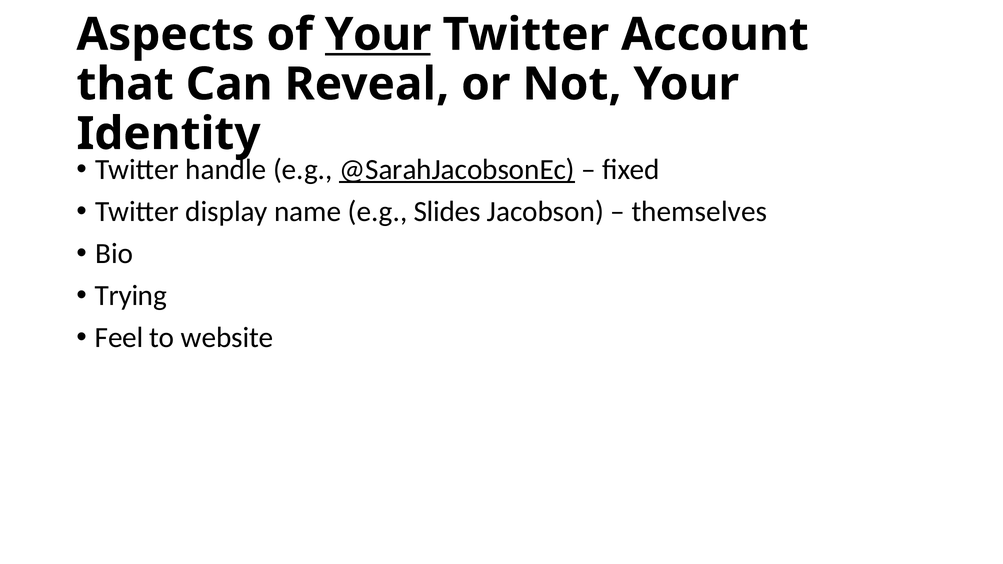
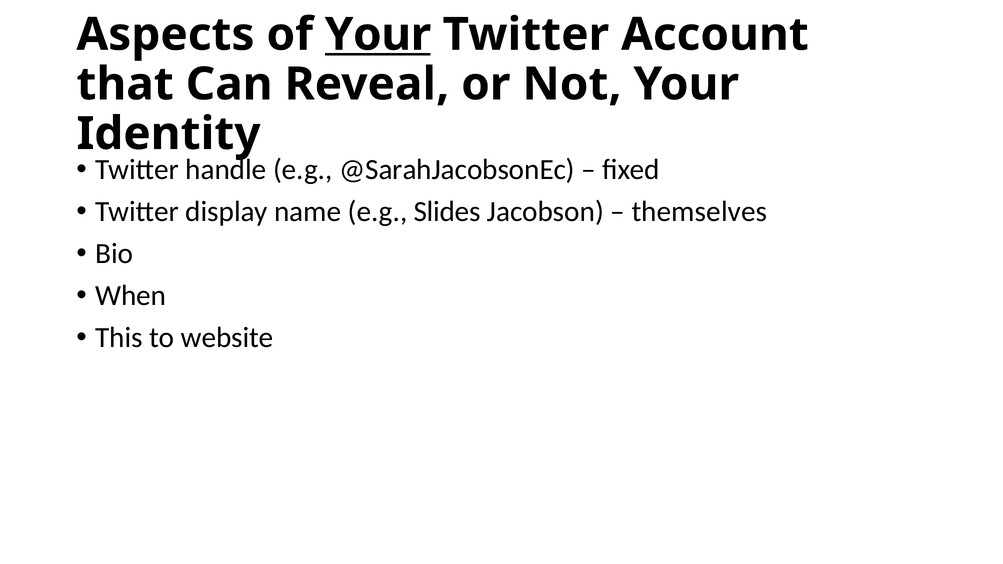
@SarahJacobsonEc underline: present -> none
Trying: Trying -> When
Feel: Feel -> This
